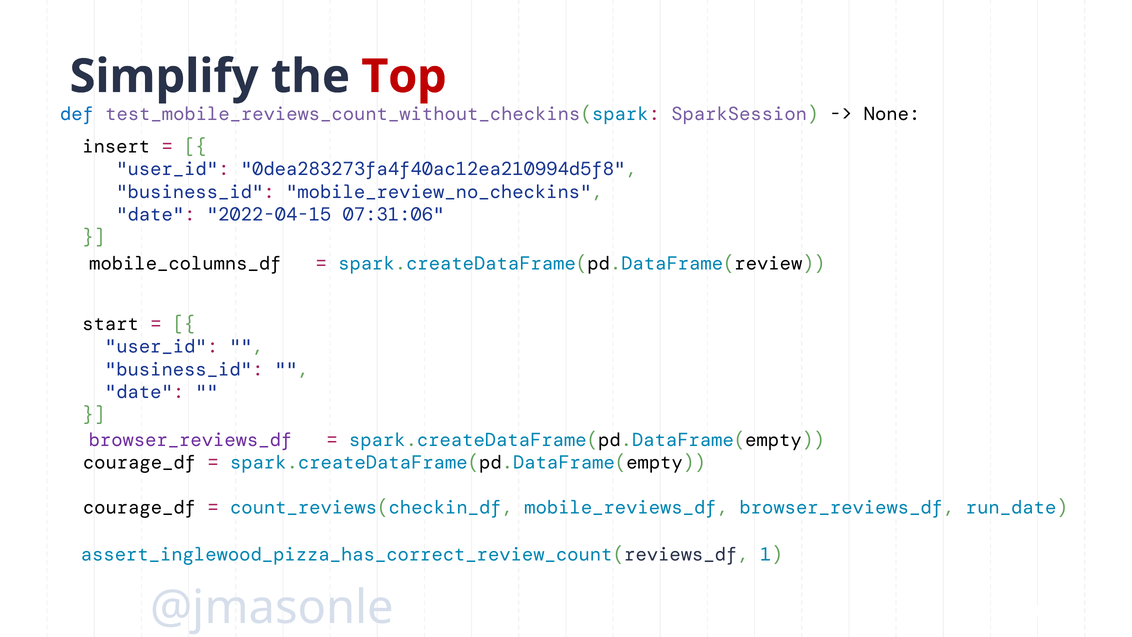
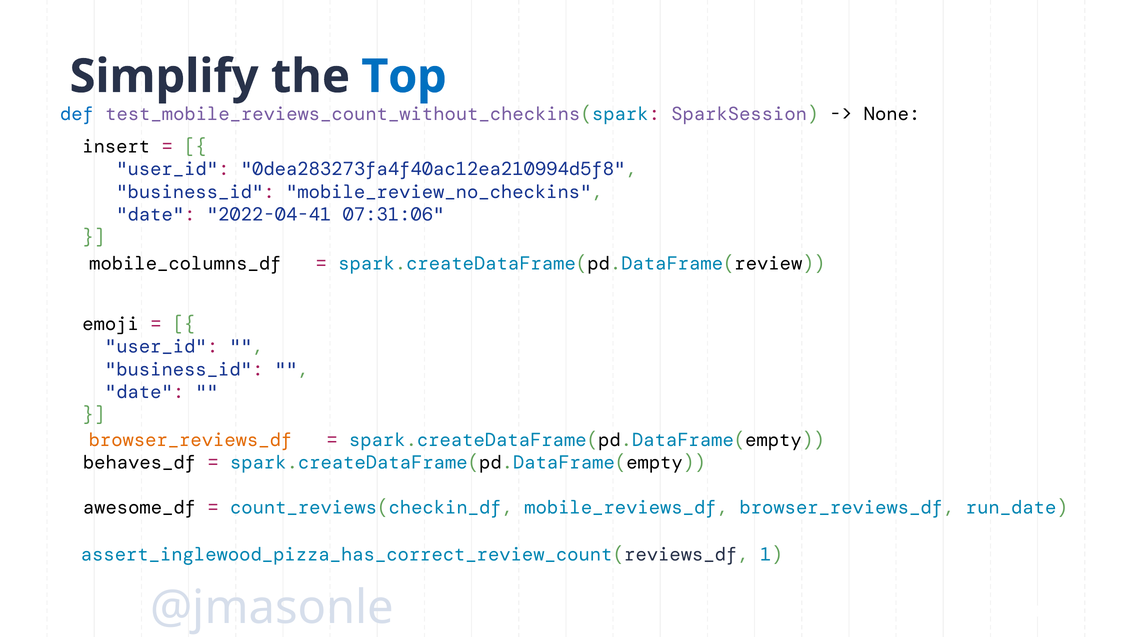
Top colour: red -> blue
2022-04-15: 2022-04-15 -> 2022-04-41
start: start -> emoji
browser_reviews_df at (190, 440) colour: purple -> orange
courage_df at (139, 462): courage_df -> behaves_df
courage_df at (139, 507): courage_df -> awesome_df
